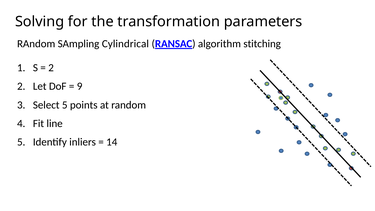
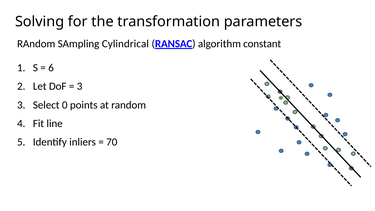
stitching: stitching -> constant
2 at (51, 68): 2 -> 6
9 at (80, 86): 9 -> 3
Select 5: 5 -> 0
14: 14 -> 70
